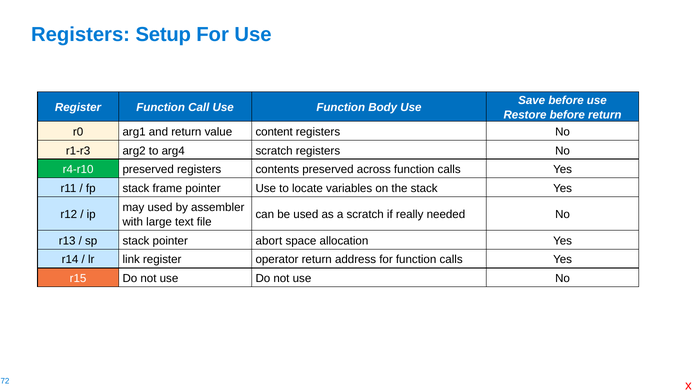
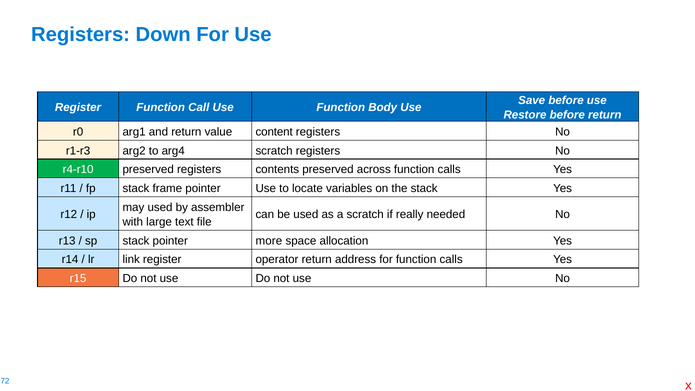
Setup: Setup -> Down
abort: abort -> more
